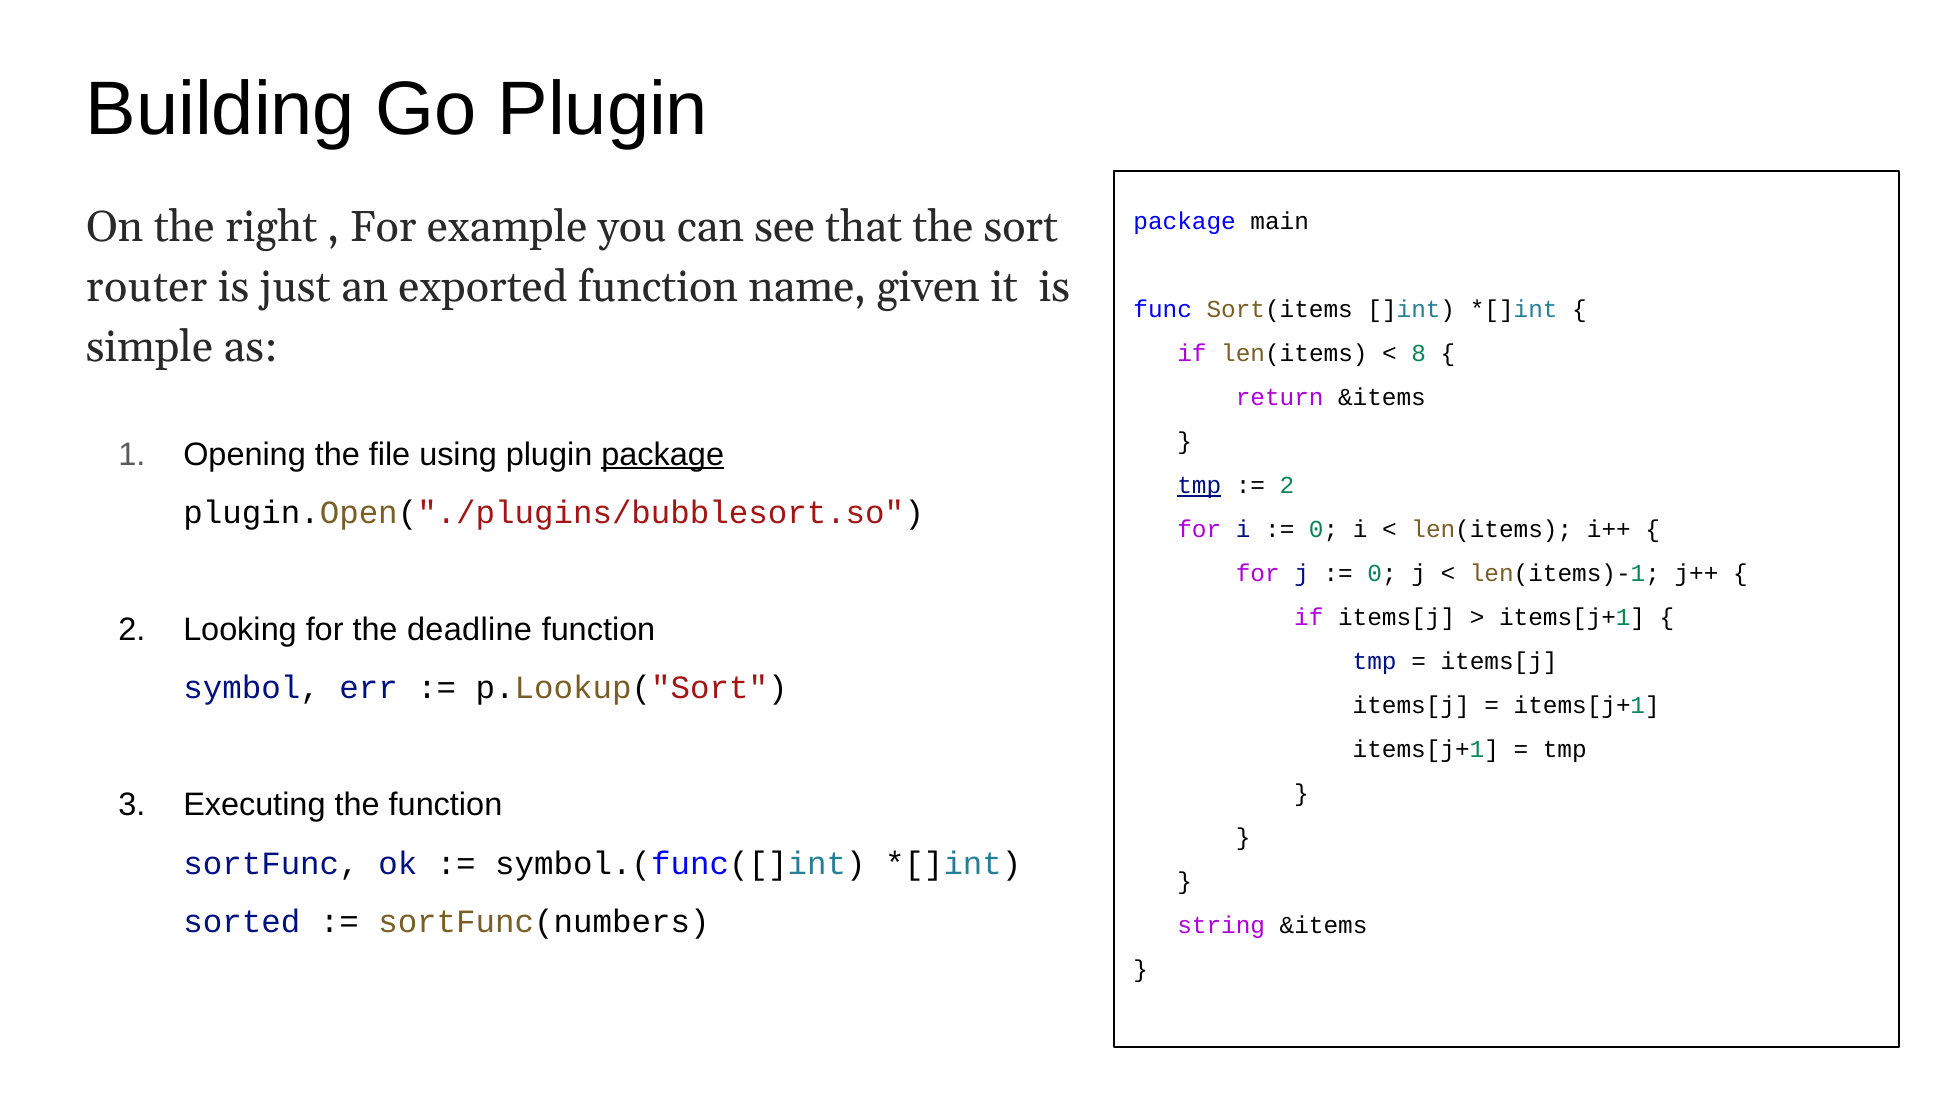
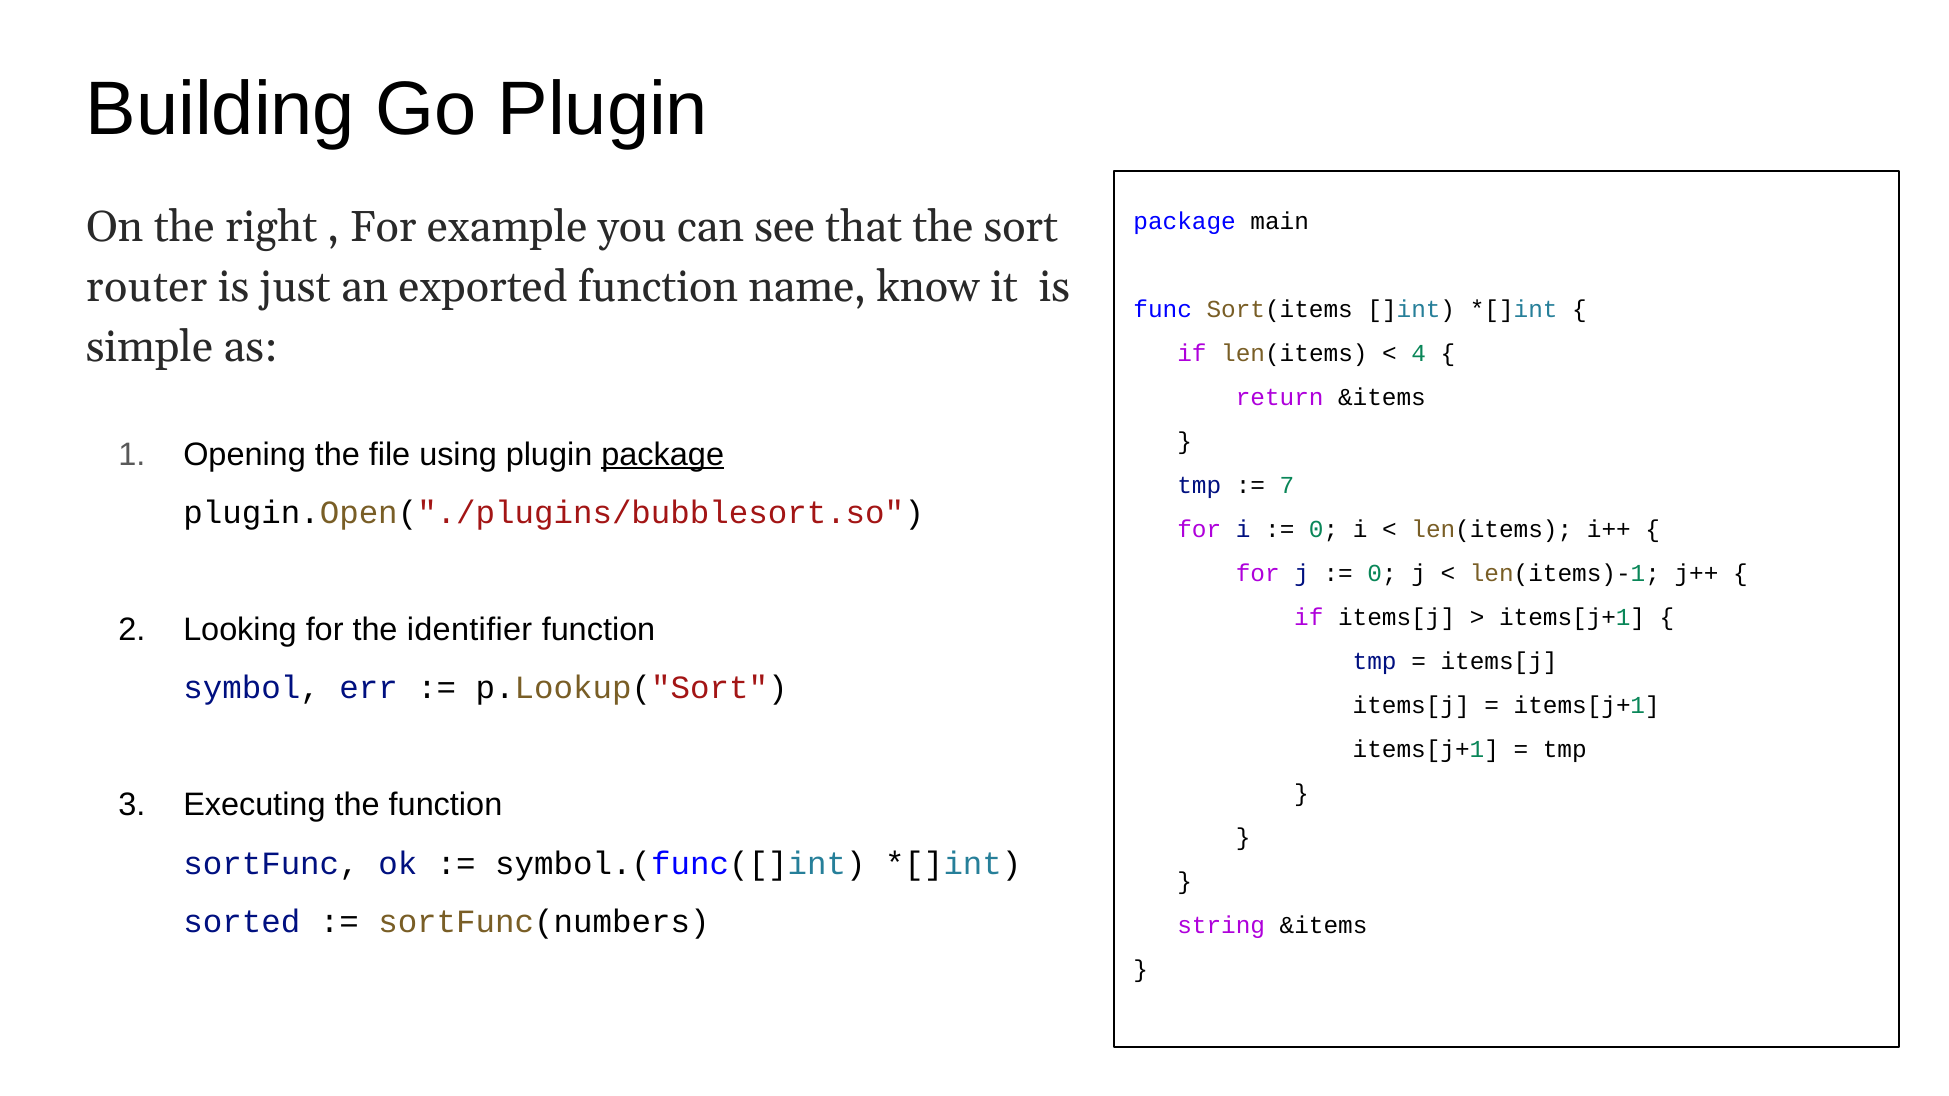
given: given -> know
8: 8 -> 4
tmp at (1199, 486) underline: present -> none
2 at (1287, 486): 2 -> 7
deadline: deadline -> identifier
